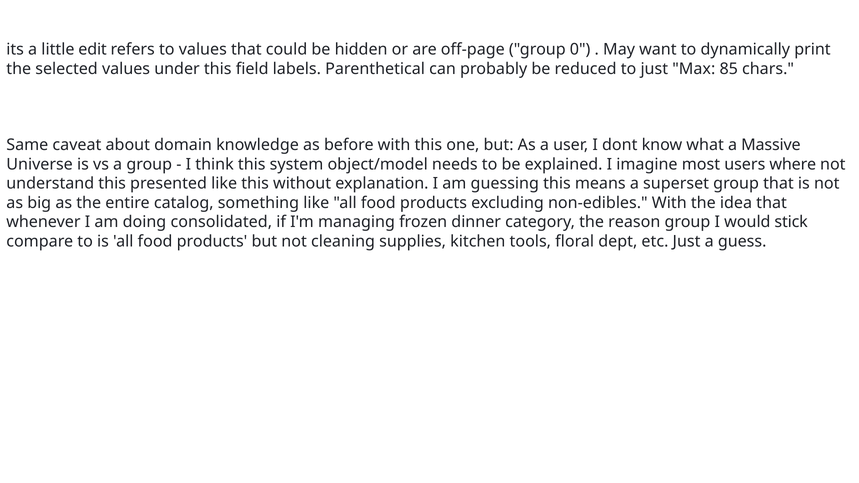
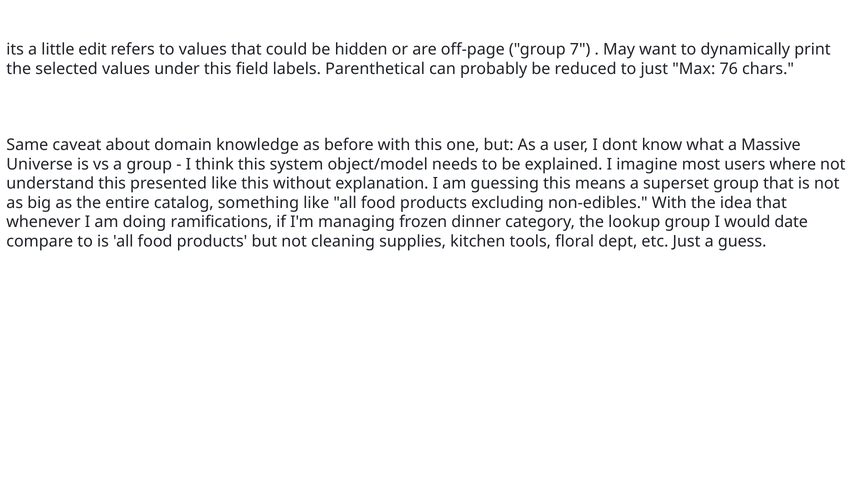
0: 0 -> 7
85: 85 -> 76
consolidated: consolidated -> ramifications
reason: reason -> lookup
stick: stick -> date
